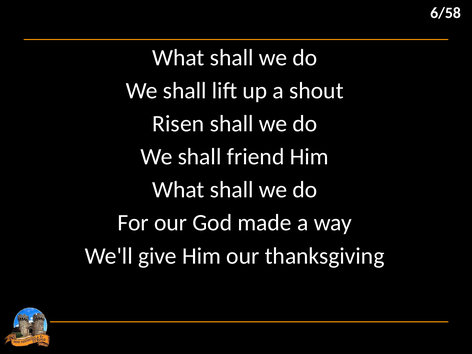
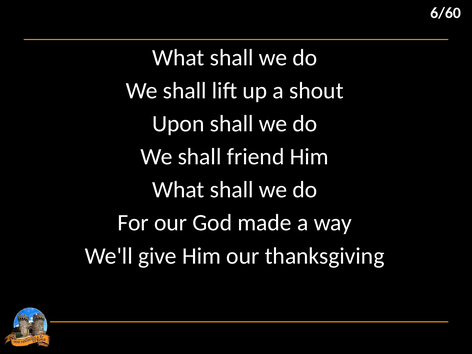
6/58: 6/58 -> 6/60
Risen: Risen -> Upon
